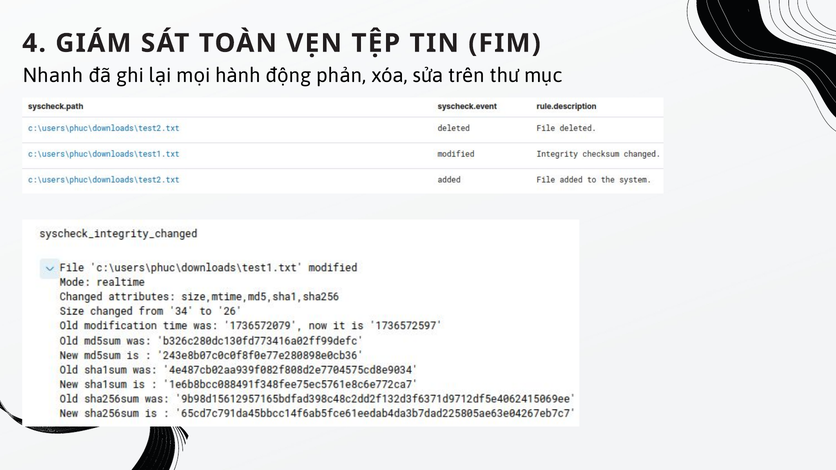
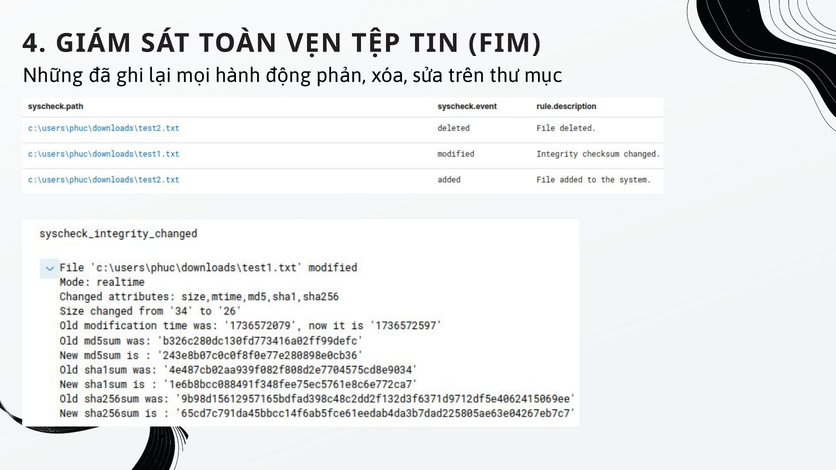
Nhanh: Nhanh -> Những
